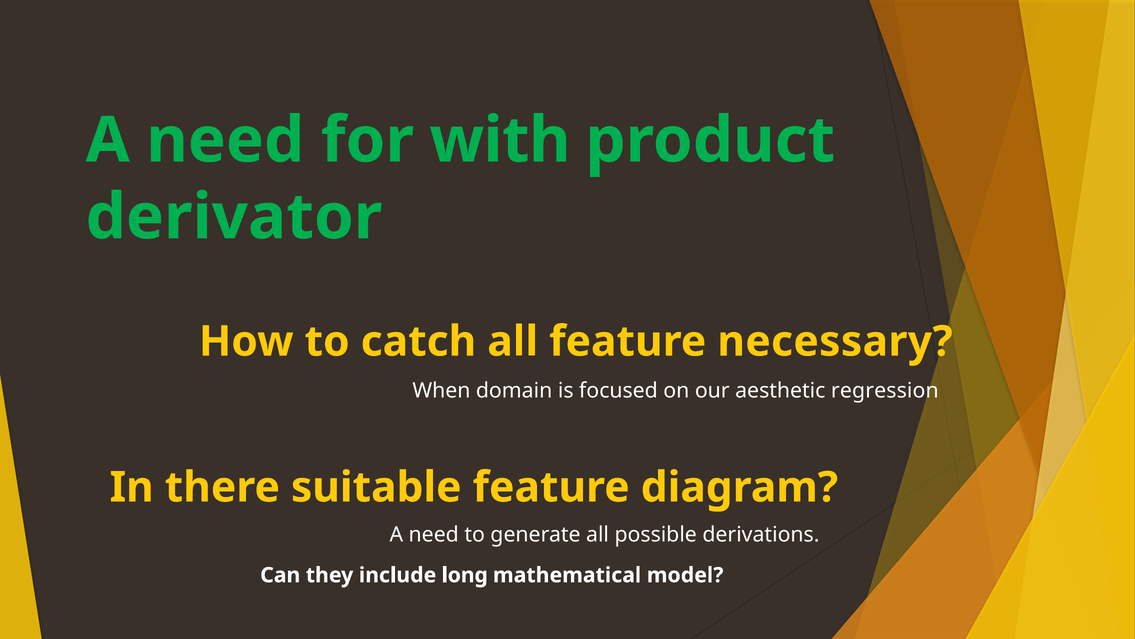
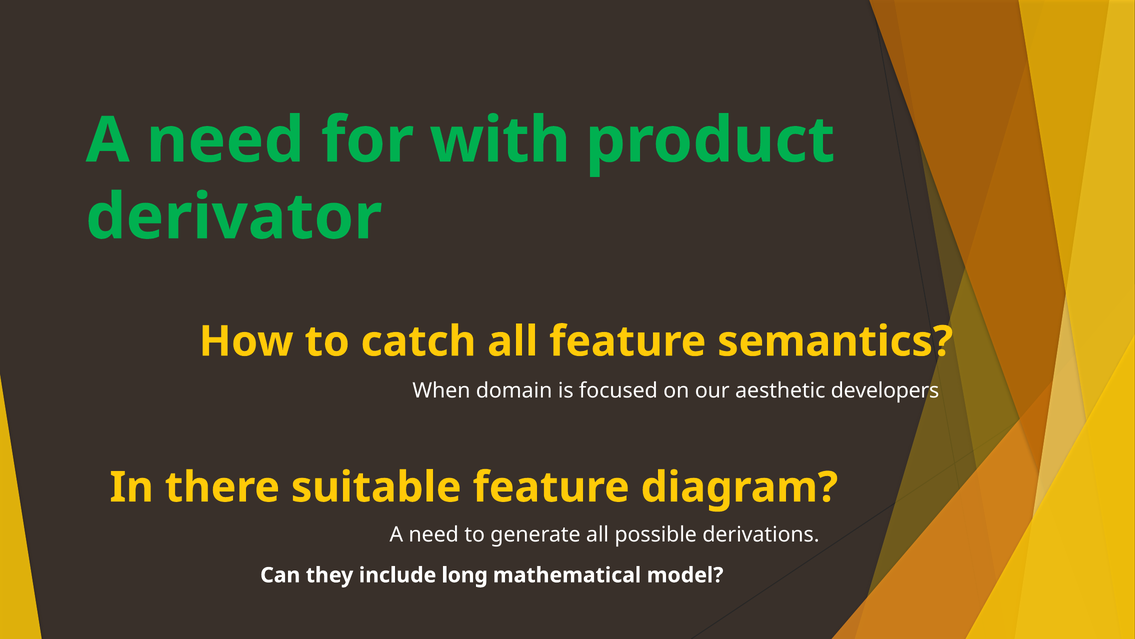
necessary: necessary -> semantics
regression: regression -> developers
